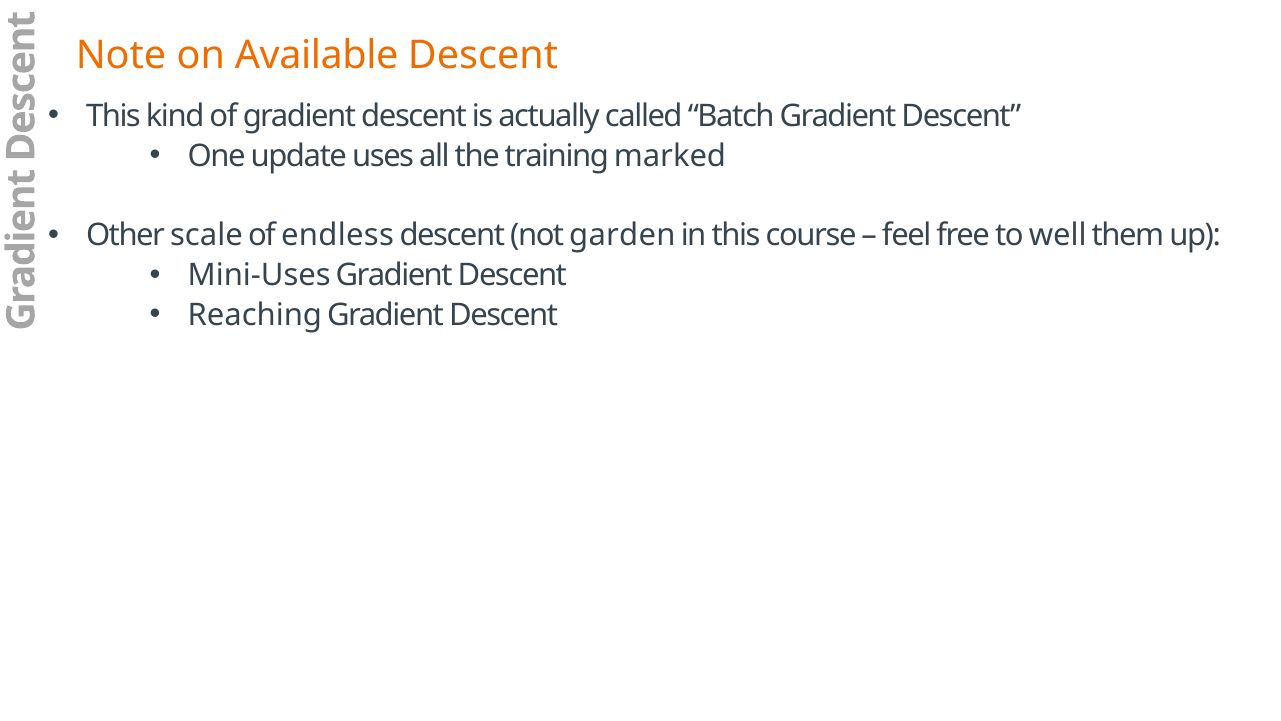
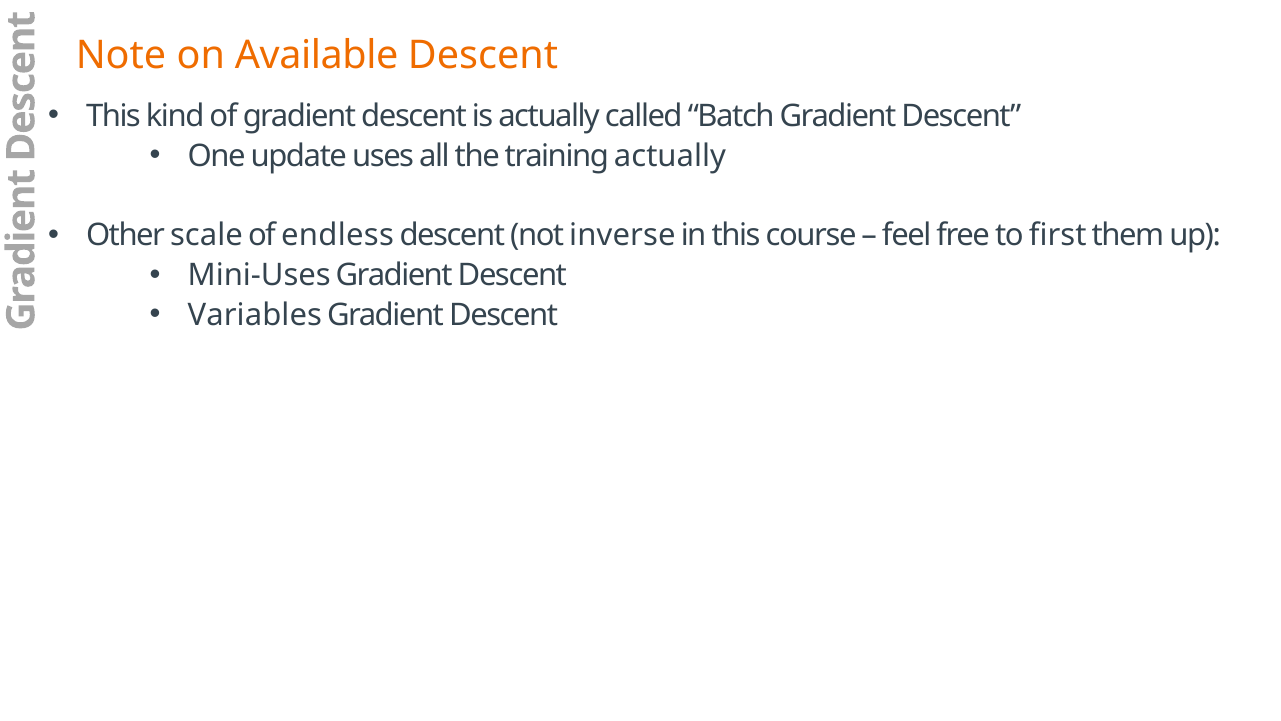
training marked: marked -> actually
garden: garden -> inverse
well: well -> first
Reaching: Reaching -> Variables
